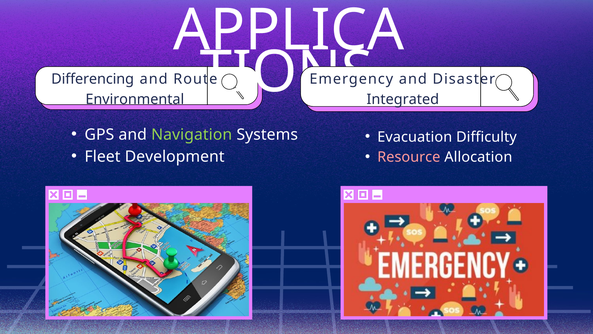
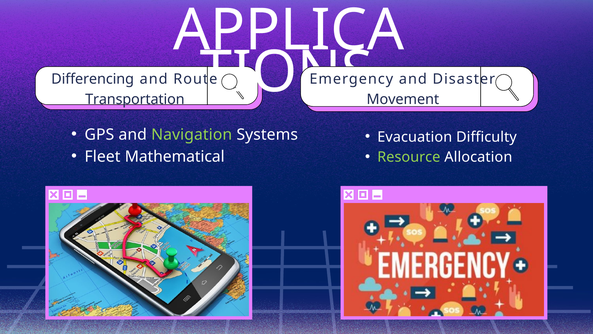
Environmental: Environmental -> Transportation
Integrated: Integrated -> Movement
Development: Development -> Mathematical
Resource colour: pink -> light green
